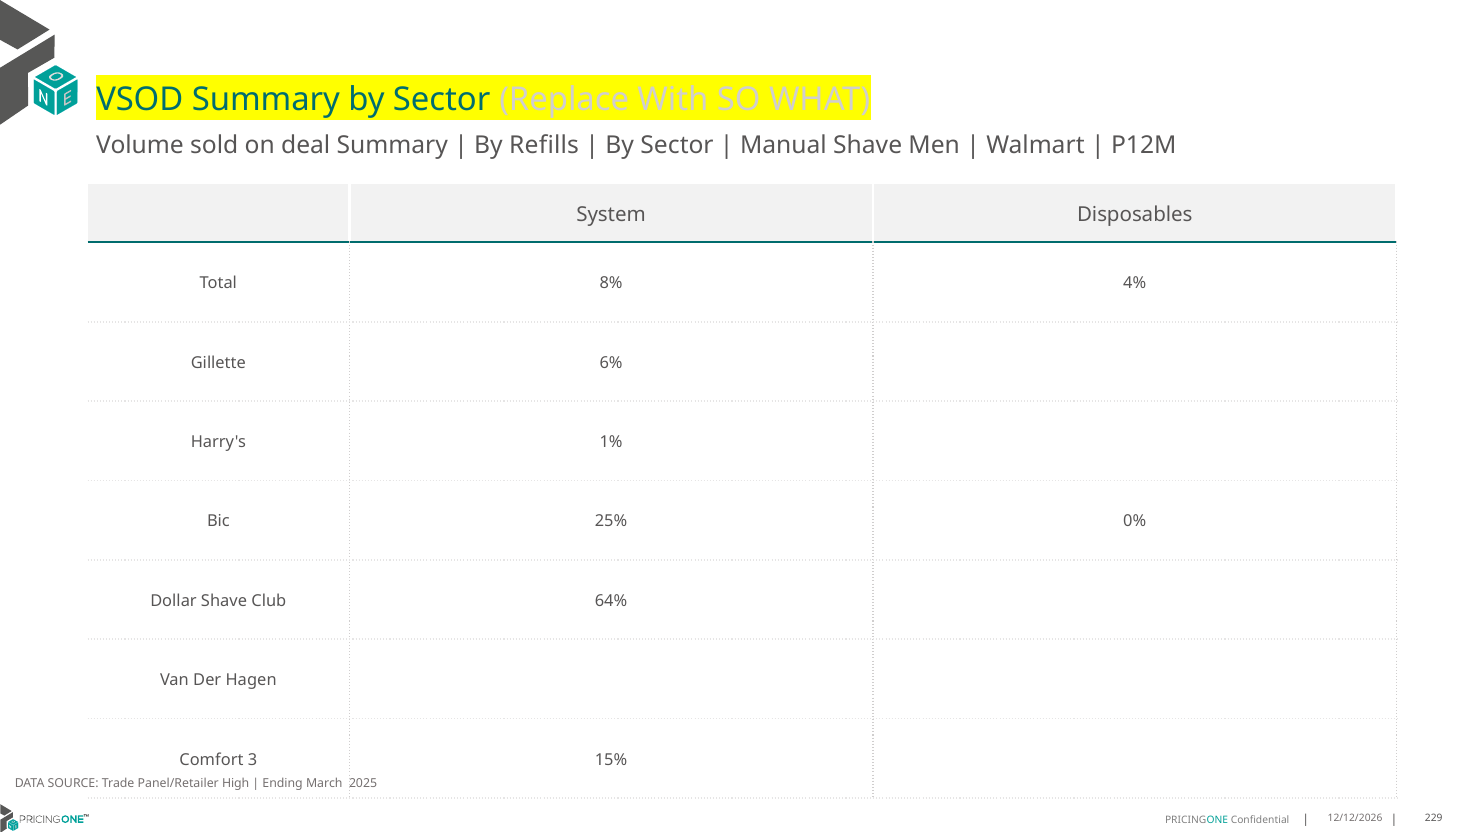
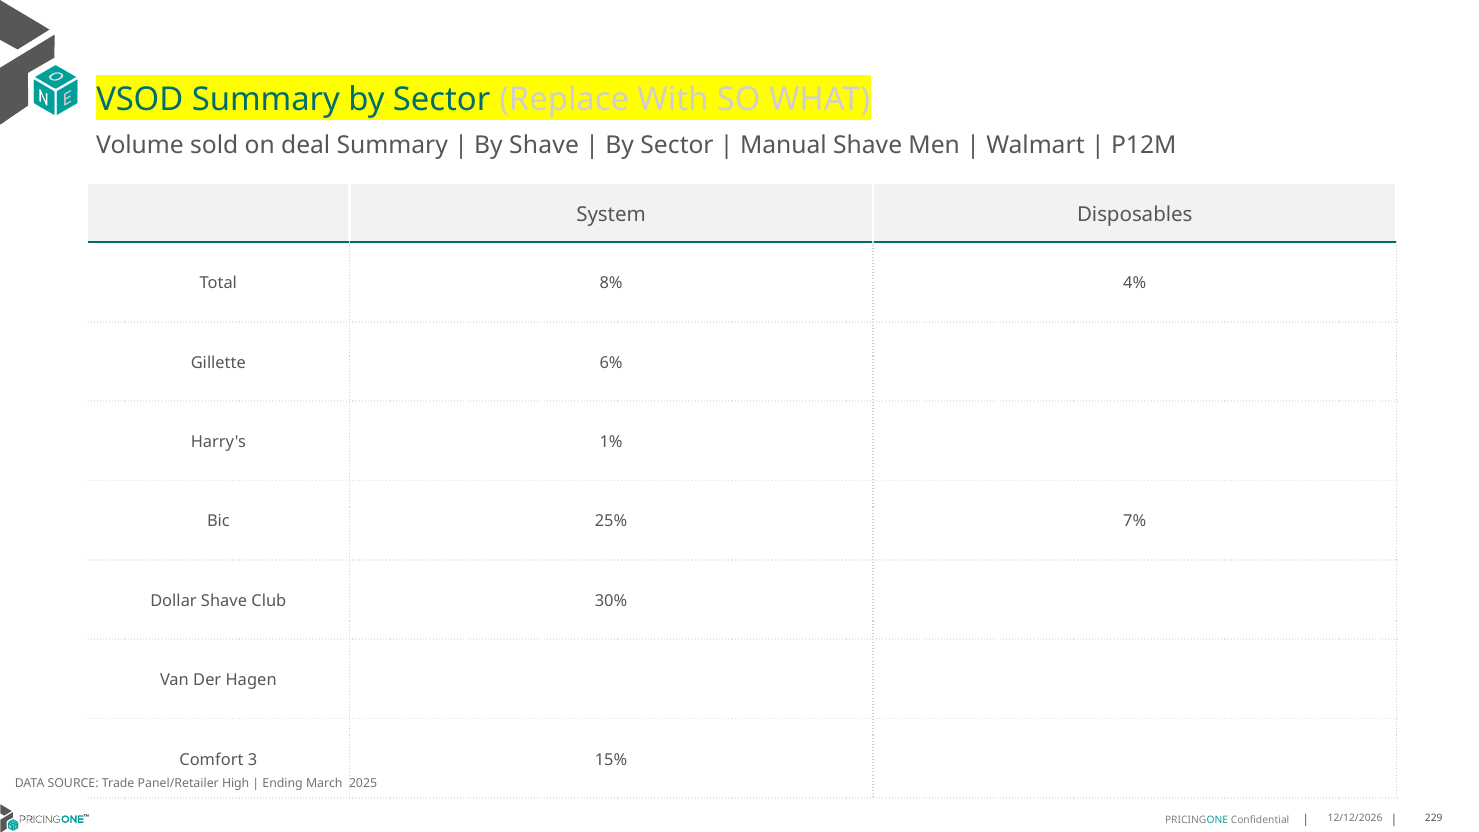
By Refills: Refills -> Shave
0%: 0% -> 7%
64%: 64% -> 30%
